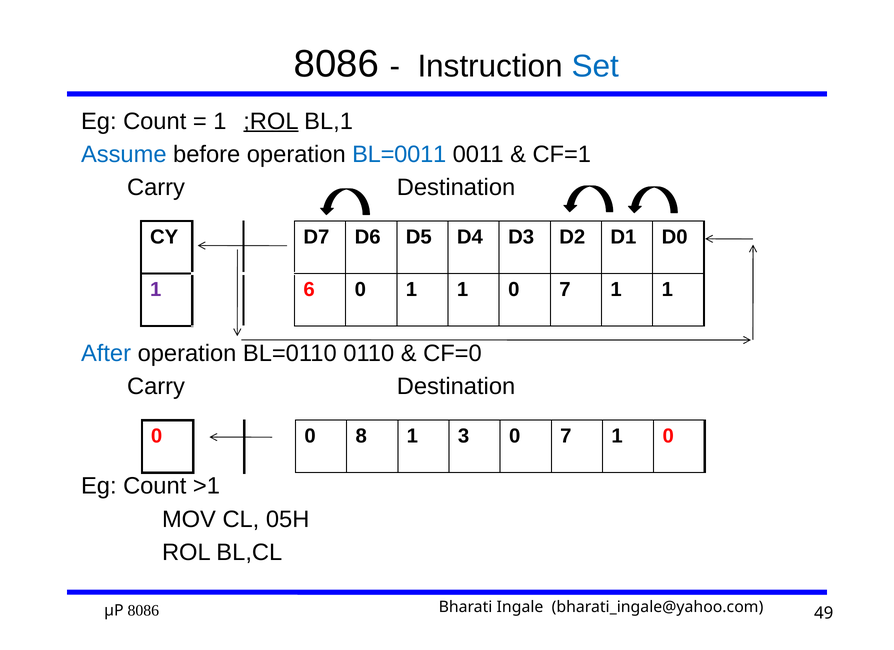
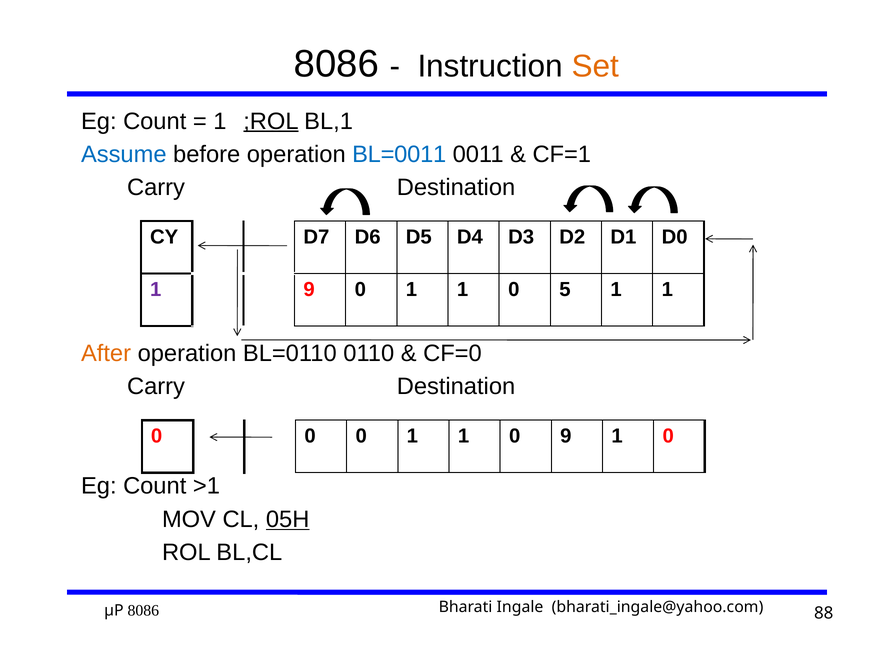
Set colour: blue -> orange
1 6: 6 -> 9
1 0 7: 7 -> 5
After colour: blue -> orange
0 0 8: 8 -> 0
3 at (464, 436): 3 -> 1
7 at (566, 436): 7 -> 9
05H underline: none -> present
49: 49 -> 88
